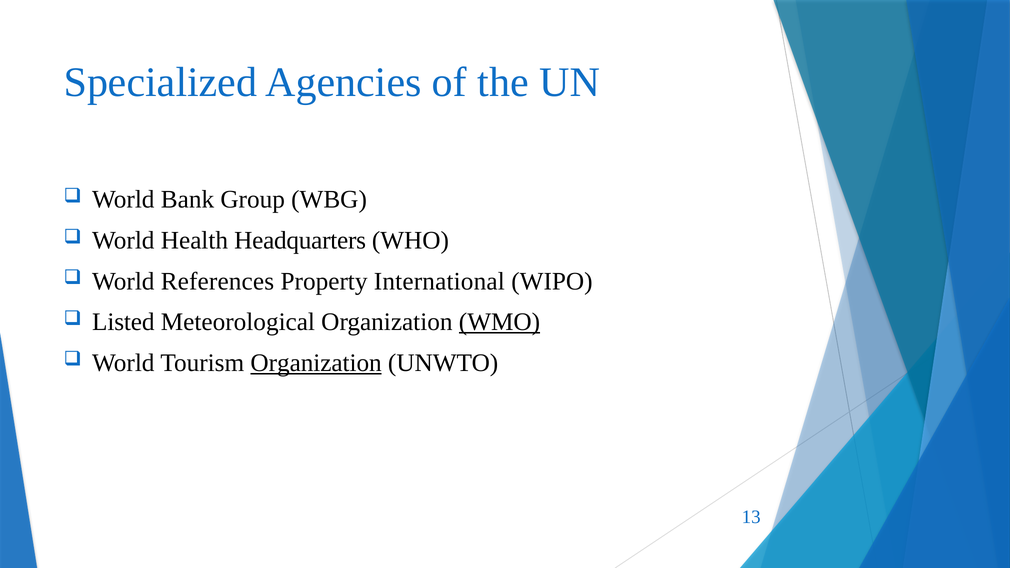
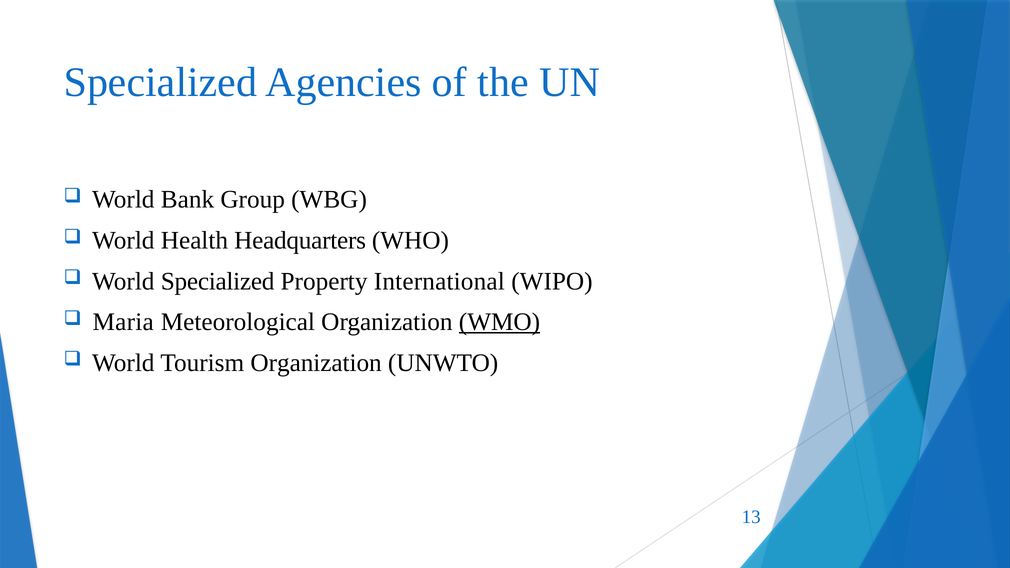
World References: References -> Specialized
Listed: Listed -> Maria
Organization at (316, 363) underline: present -> none
